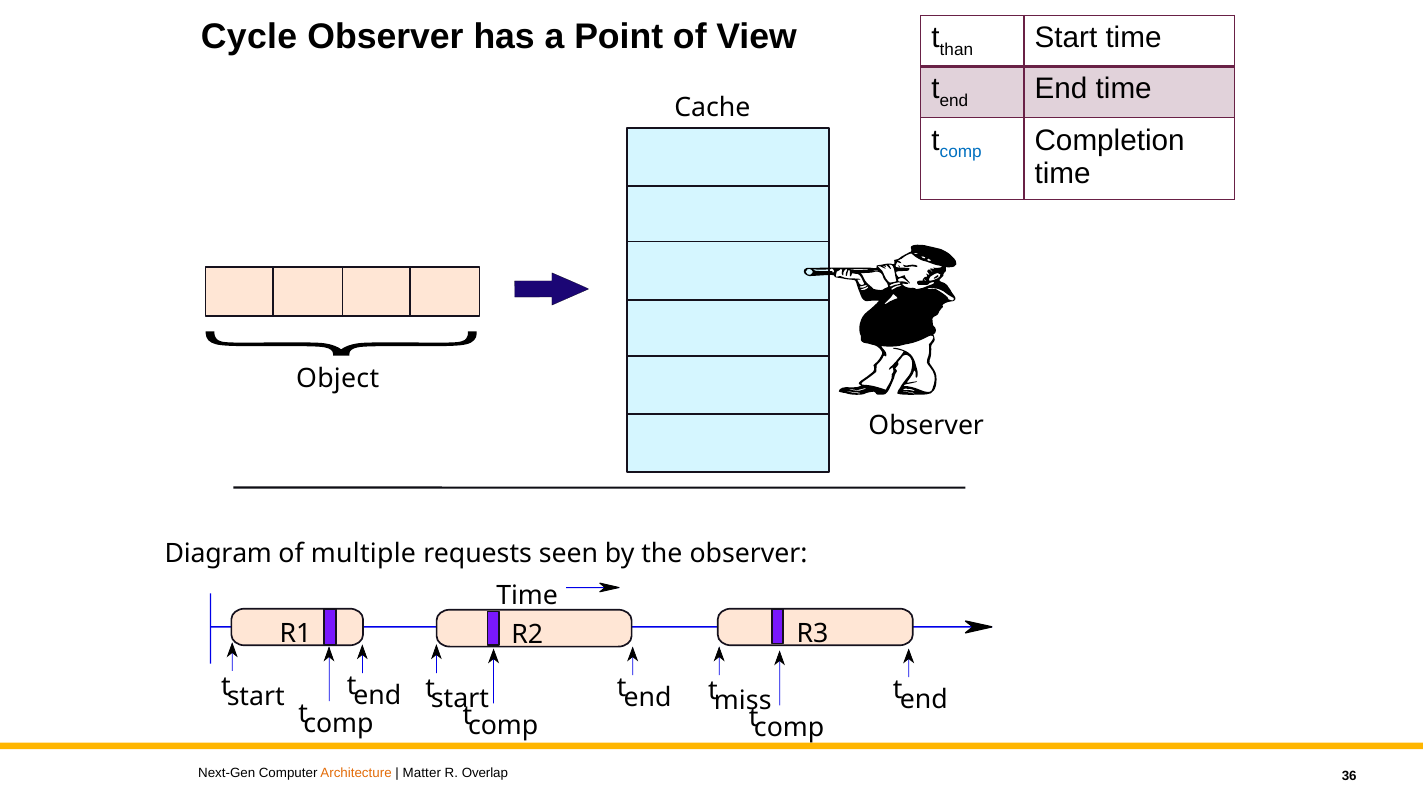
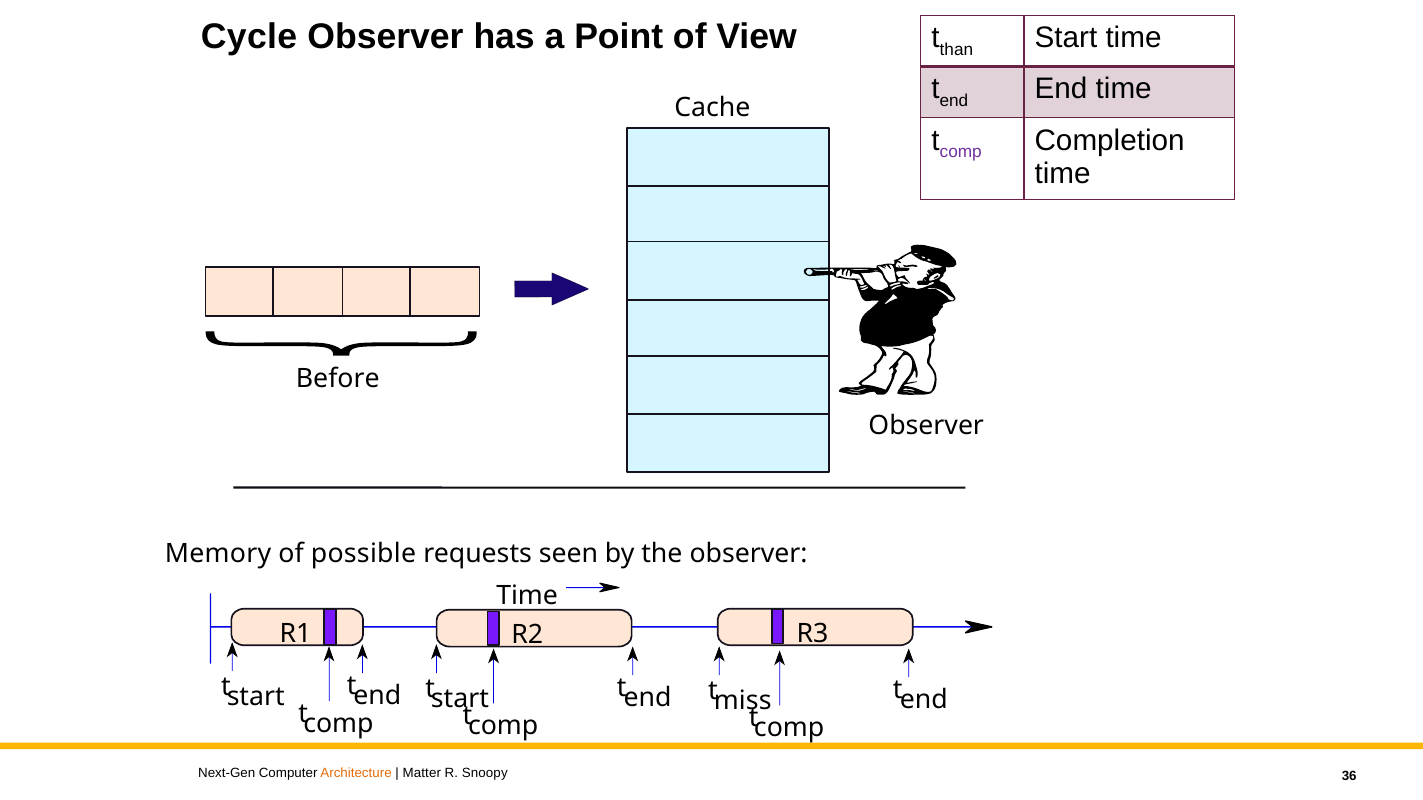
comp at (961, 152) colour: blue -> purple
Object: Object -> Before
Diagram: Diagram -> Memory
multiple: multiple -> possible
Overlap: Overlap -> Snoopy
